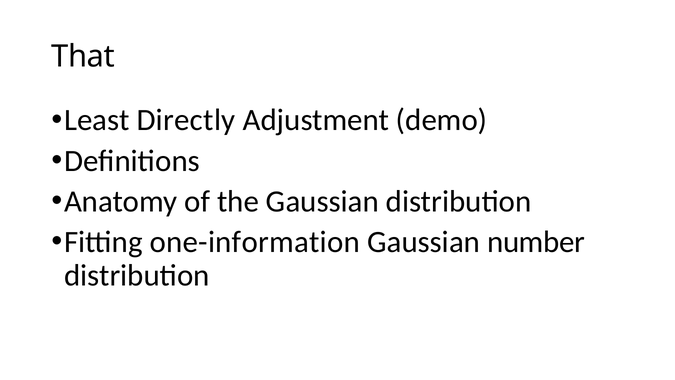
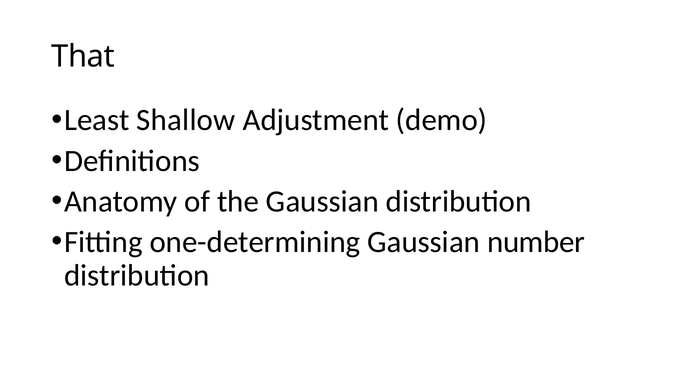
Directly: Directly -> Shallow
one-information: one-information -> one-determining
